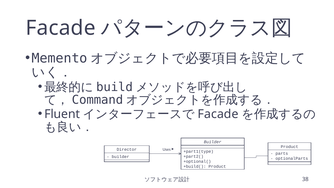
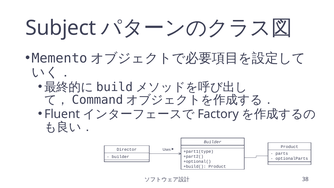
Facade at (61, 28): Facade -> Subject
Facade at (218, 114): Facade -> Factory
